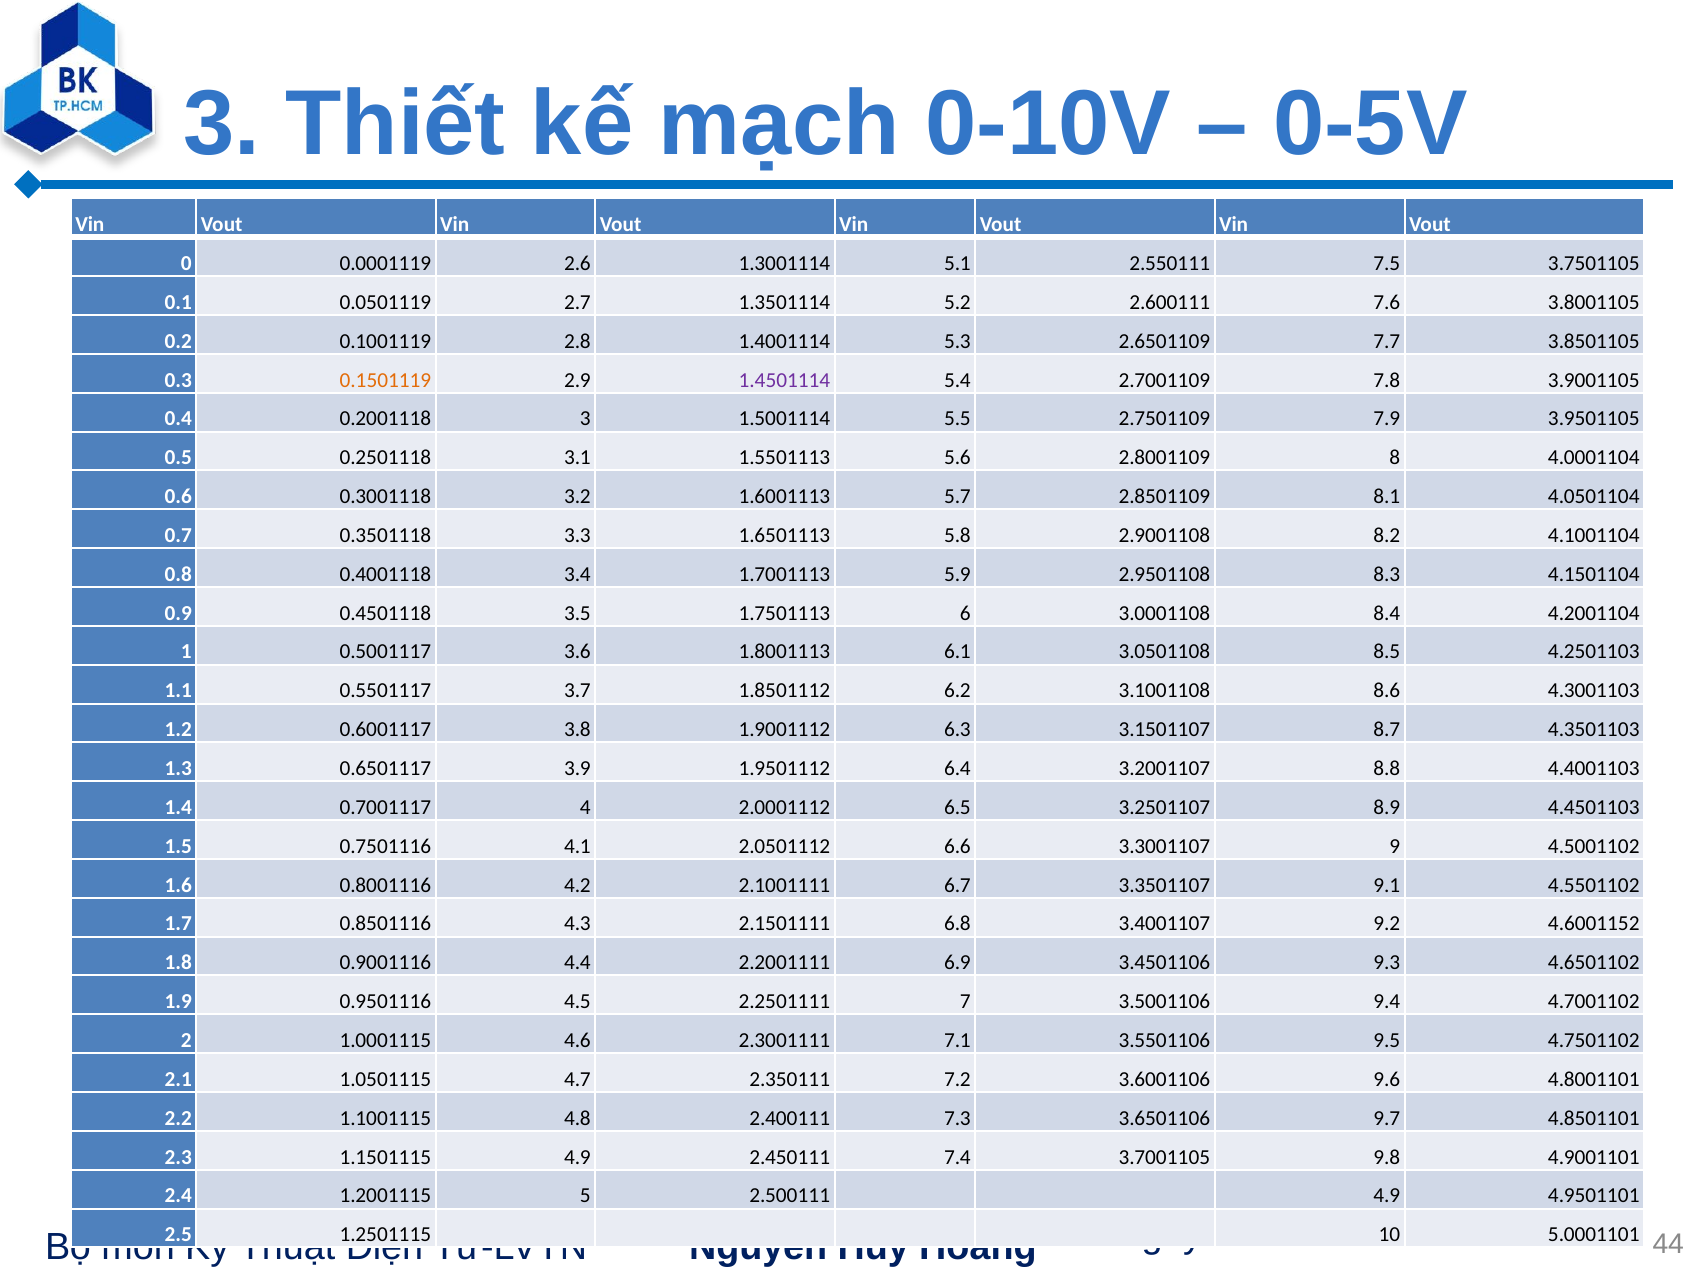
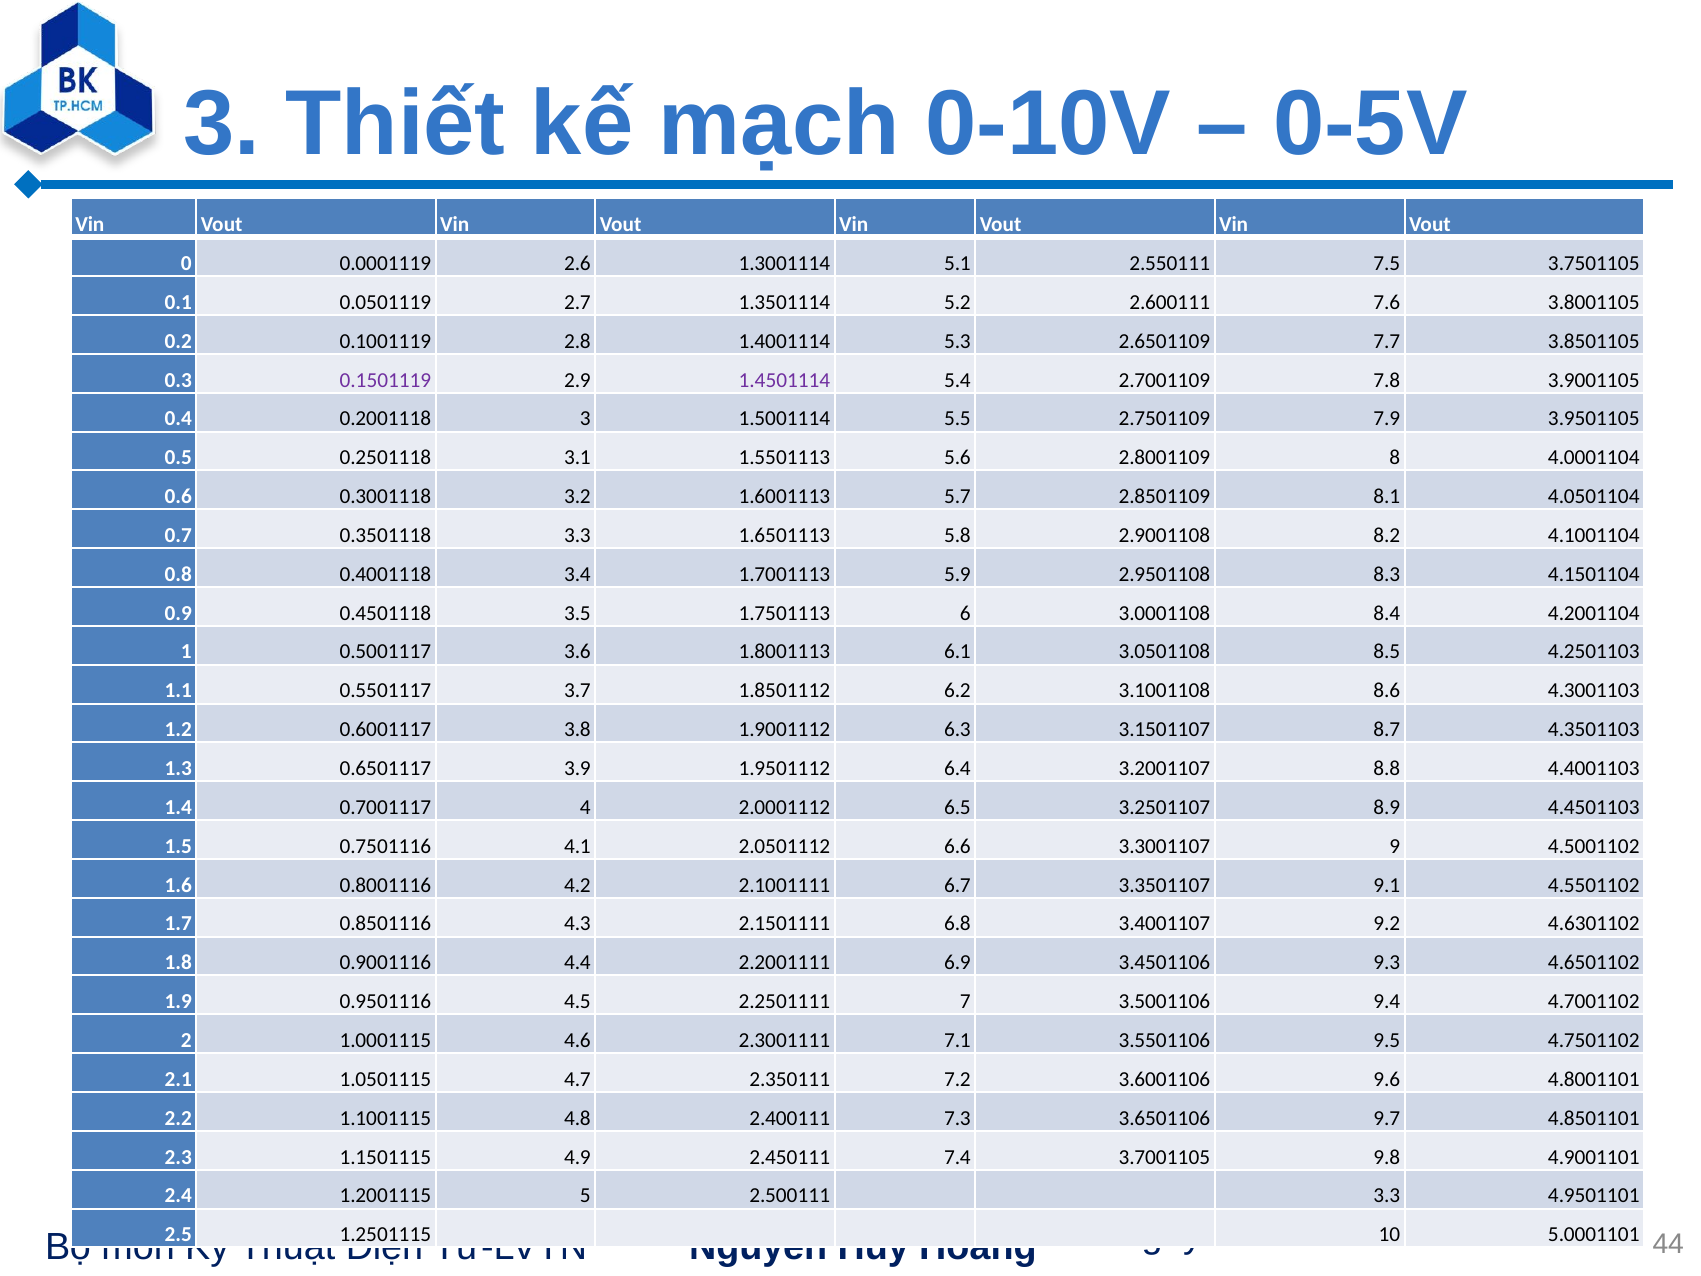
0.1501119 colour: orange -> purple
4.6001152: 4.6001152 -> 4.6301102
2.500111 4.9: 4.9 -> 3.3
